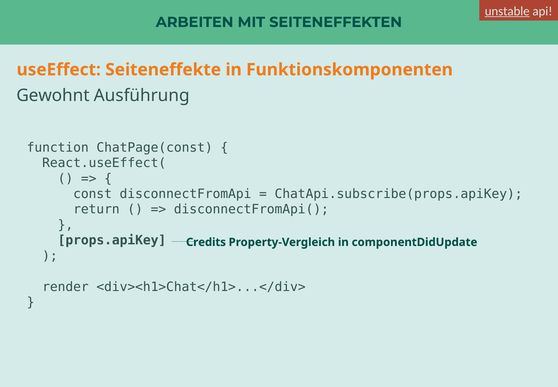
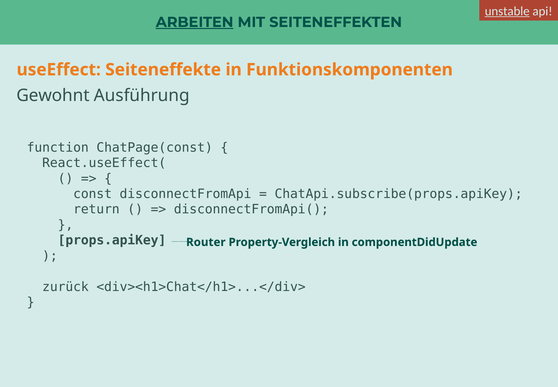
ARBEITEN underline: none -> present
Credits: Credits -> Router
render: render -> zurück
